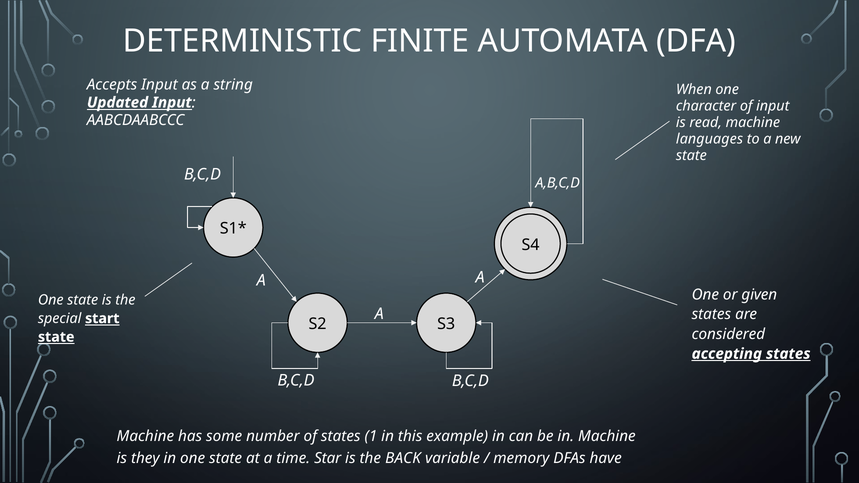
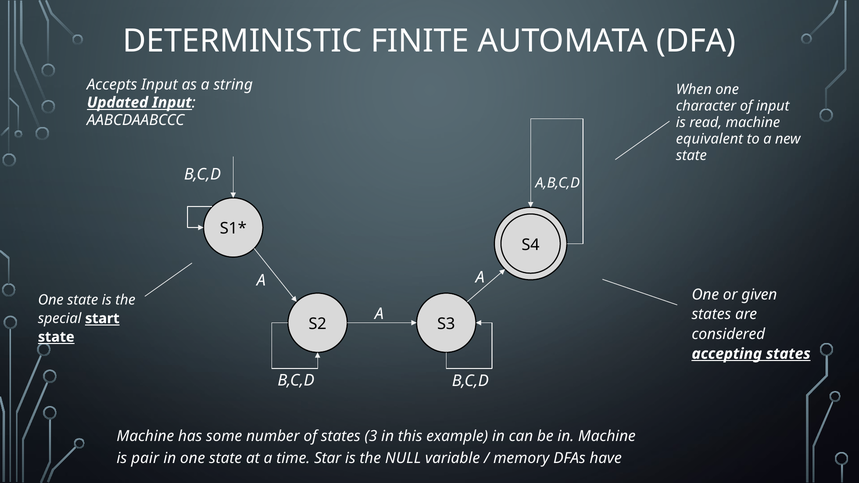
languages: languages -> equivalent
1: 1 -> 3
they: they -> pair
BACK: BACK -> NULL
